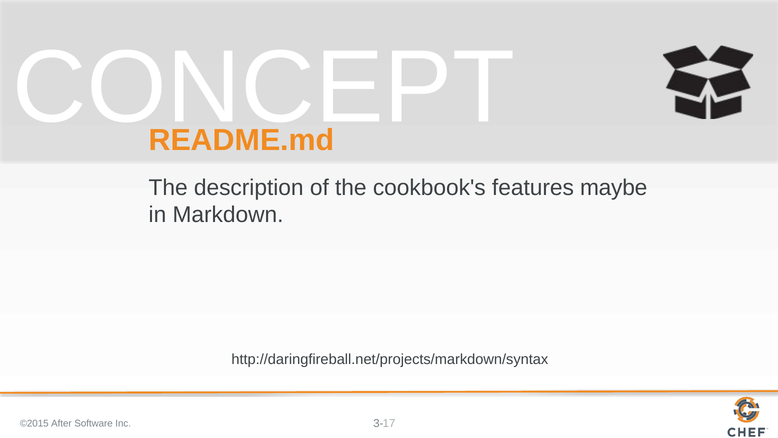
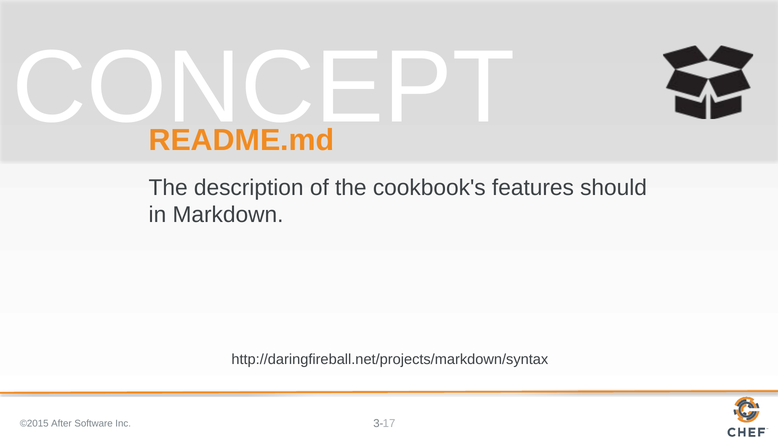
maybe: maybe -> should
